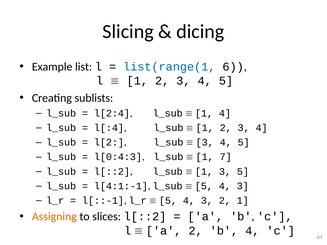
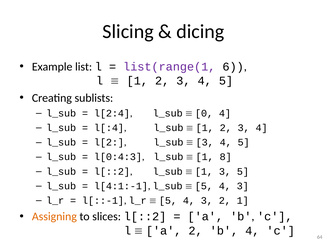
list(range(1 colour: blue -> purple
1 at (204, 113): 1 -> 0
7: 7 -> 8
